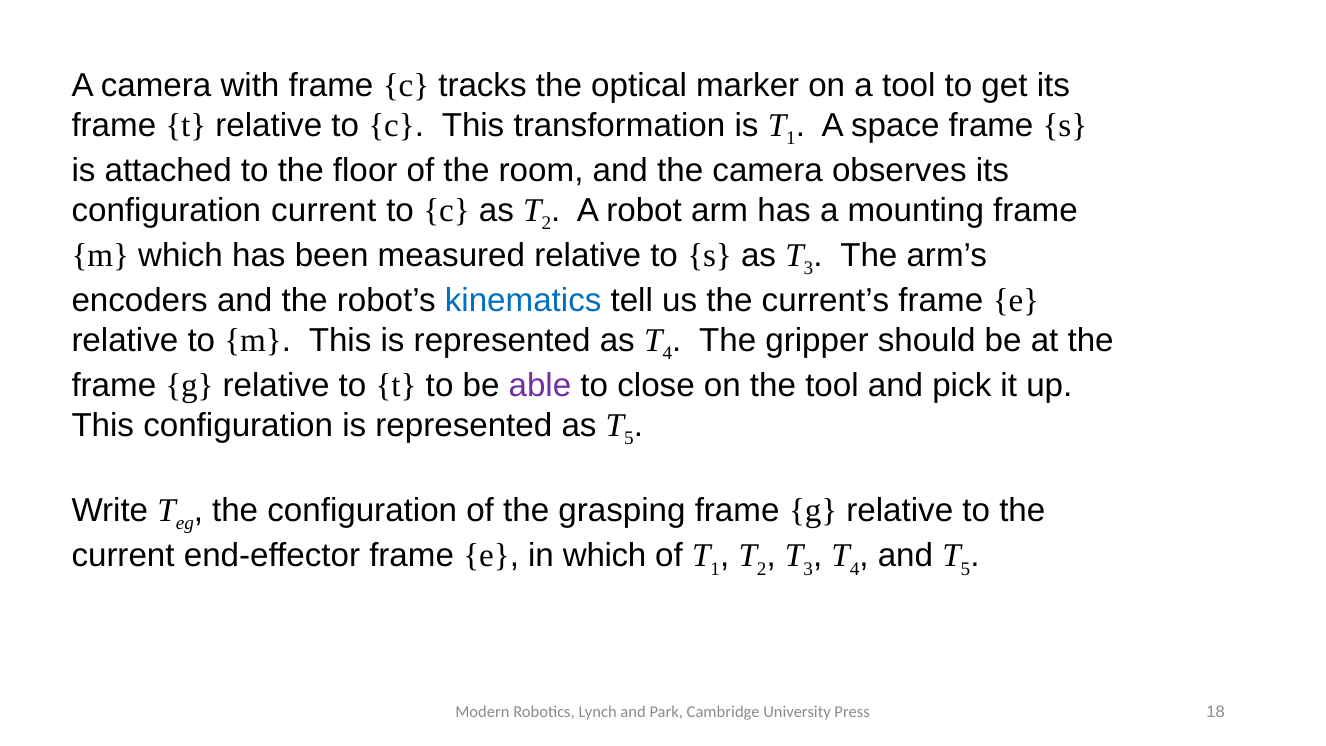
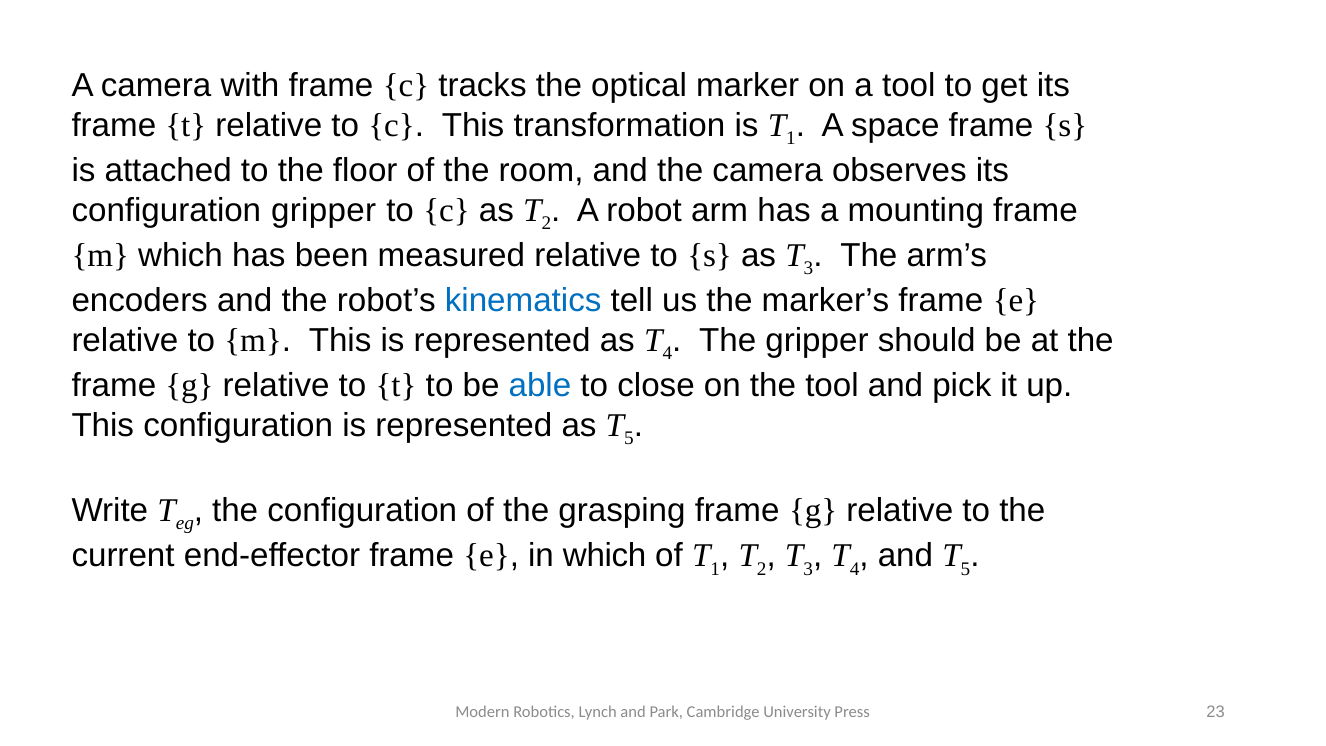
configuration current: current -> gripper
current’s: current’s -> marker’s
able colour: purple -> blue
18: 18 -> 23
